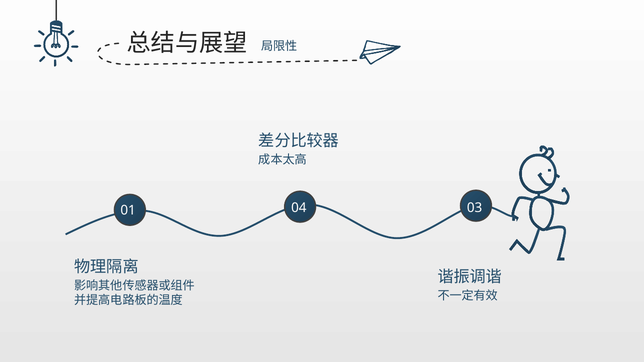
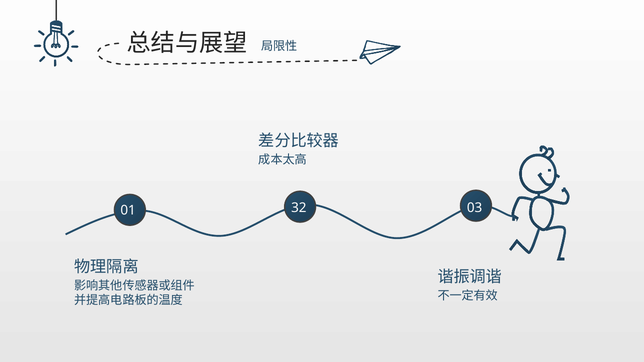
04: 04 -> 32
